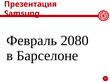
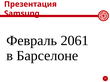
2080: 2080 -> 2061
